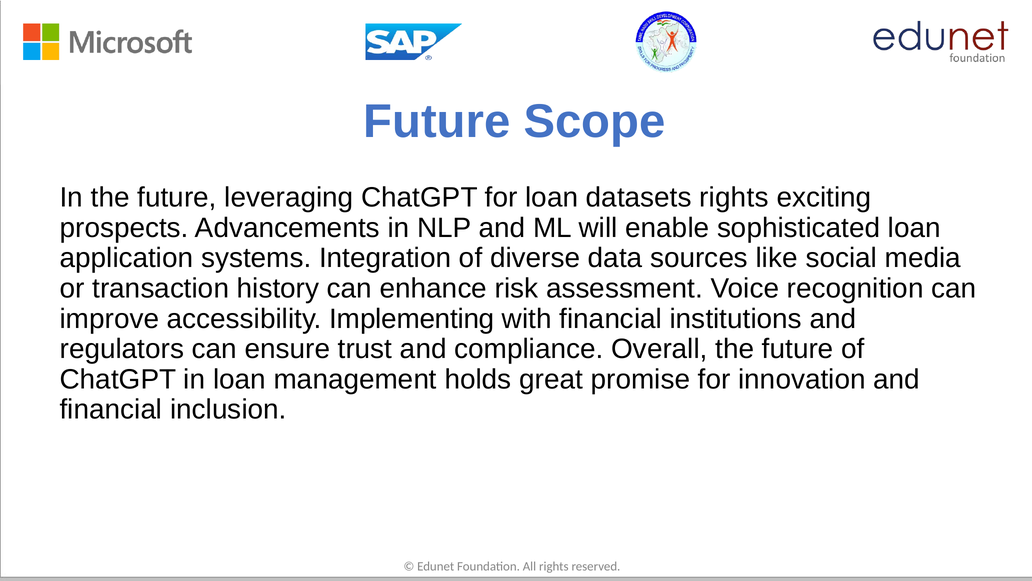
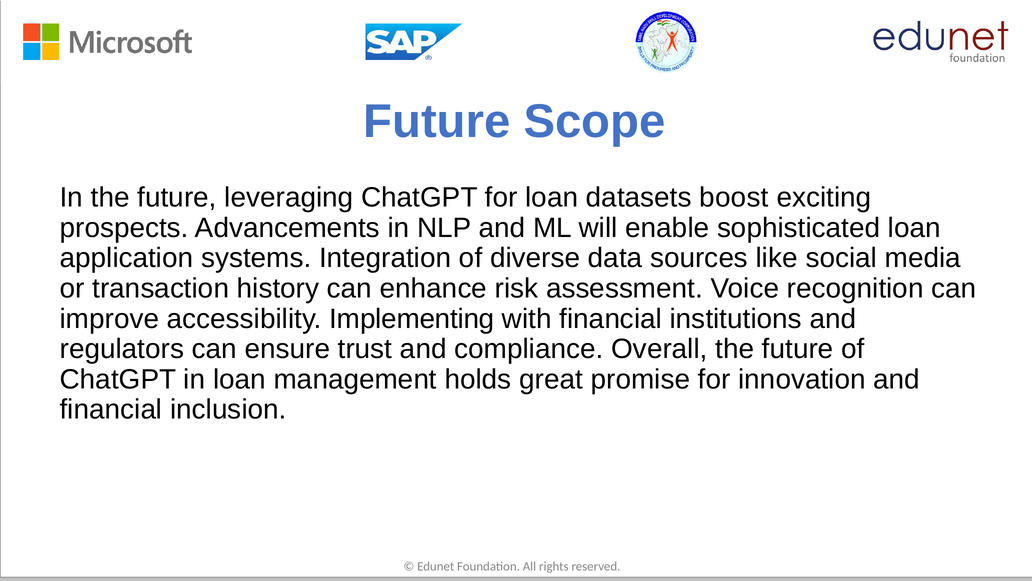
datasets rights: rights -> boost
